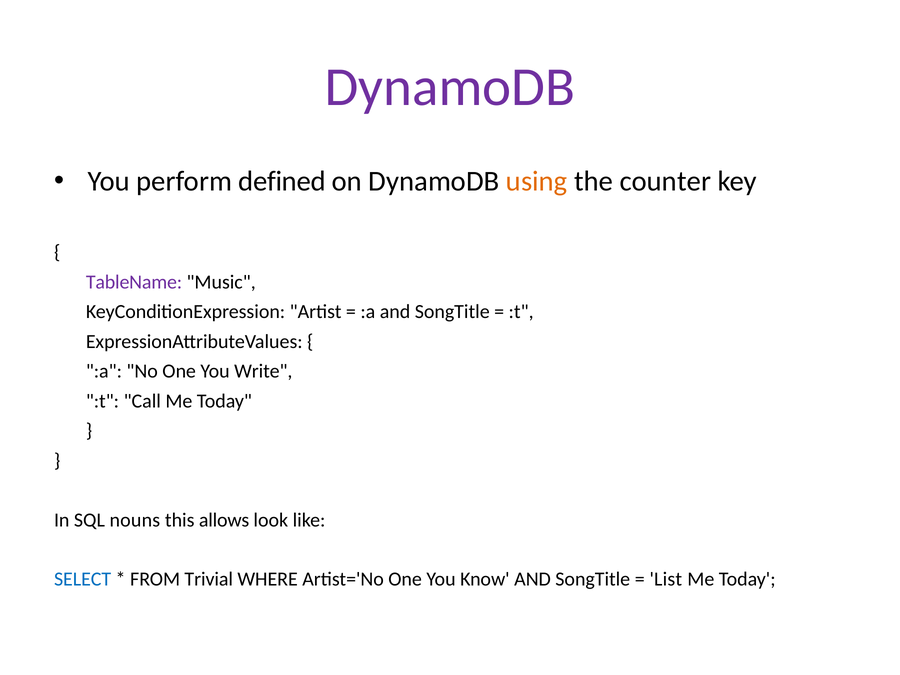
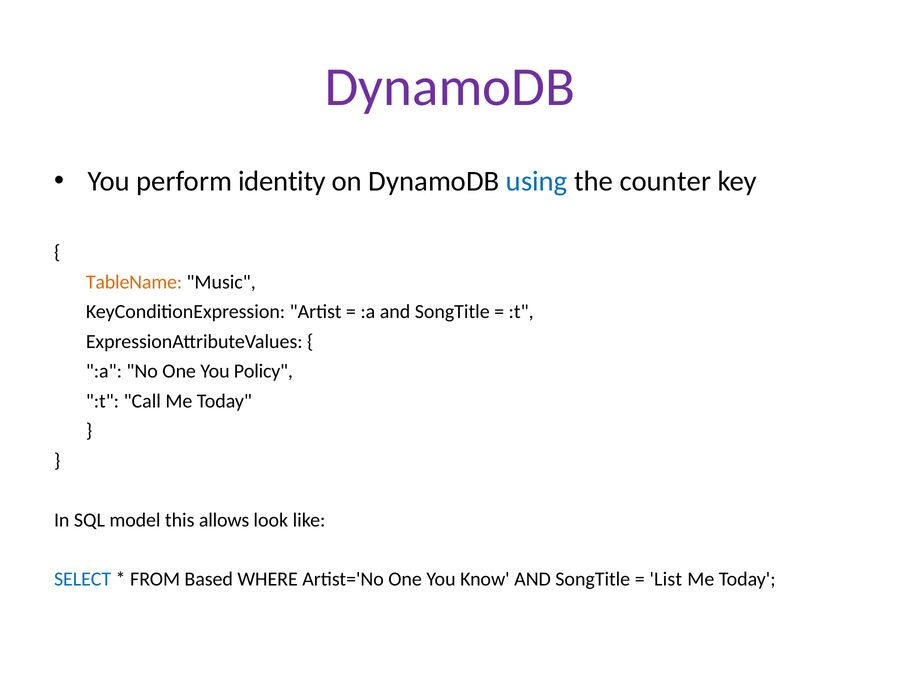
defined: defined -> identity
using colour: orange -> blue
TableName colour: purple -> orange
Write: Write -> Policy
nouns: nouns -> model
Trivial: Trivial -> Based
